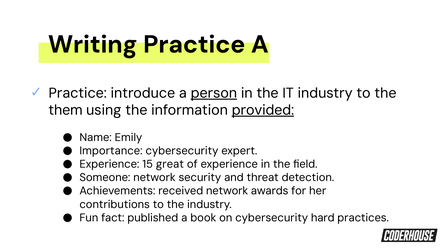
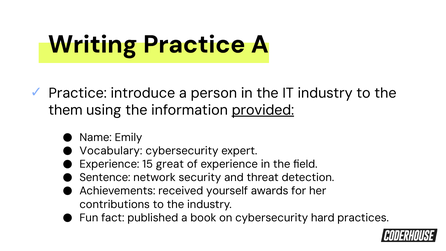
person underline: present -> none
Importance: Importance -> Vocabulary
Someone: Someone -> Sentence
received network: network -> yourself
